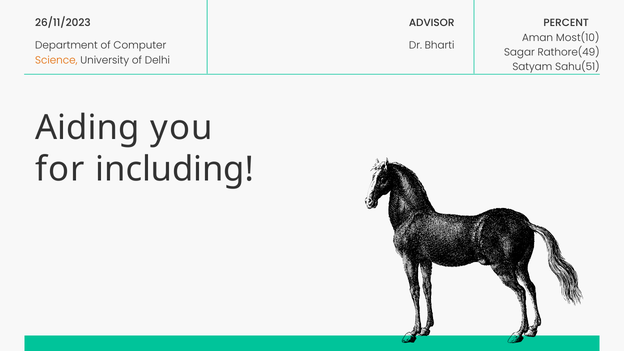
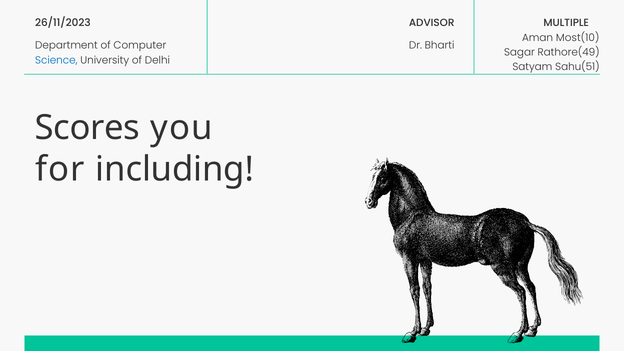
PERCENT: PERCENT -> MULTIPLE
Science colour: orange -> blue
Aiding: Aiding -> Scores
